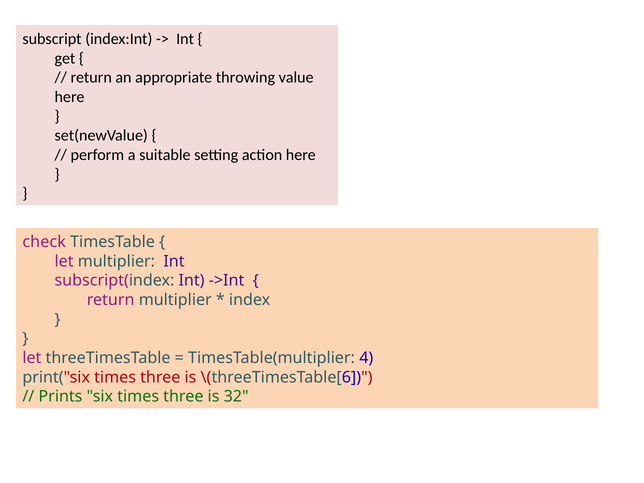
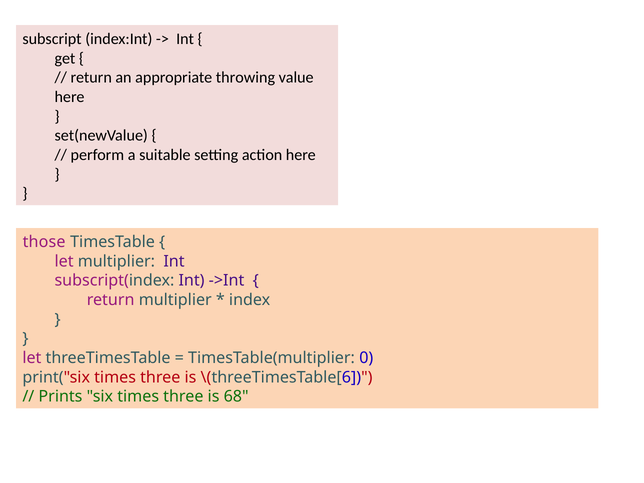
check: check -> those
4: 4 -> 0
32: 32 -> 68
